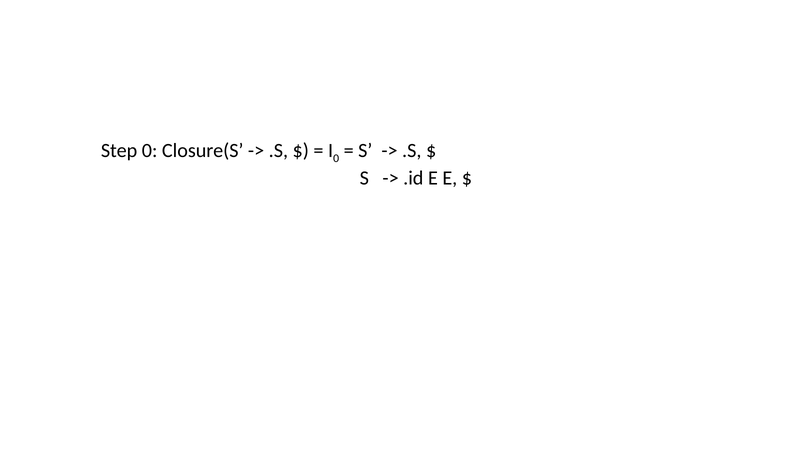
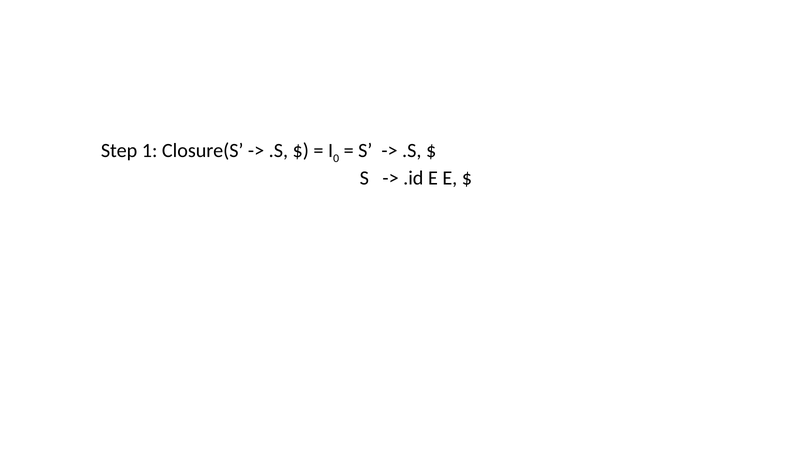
Step 0: 0 -> 1
